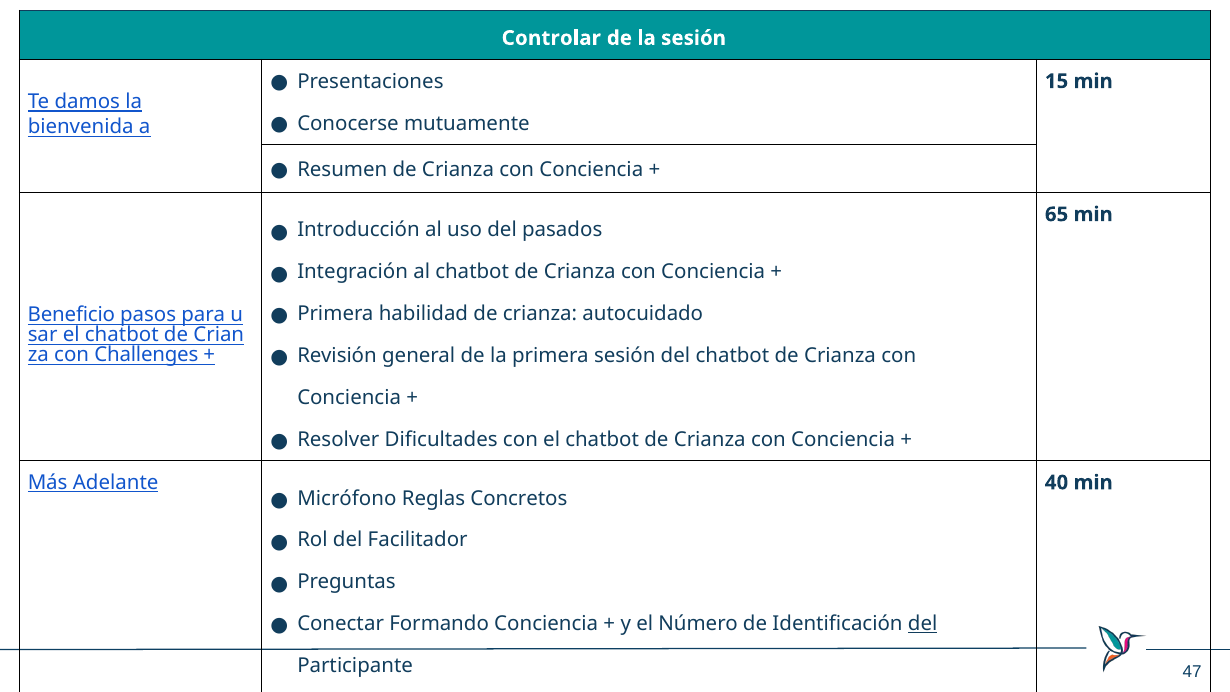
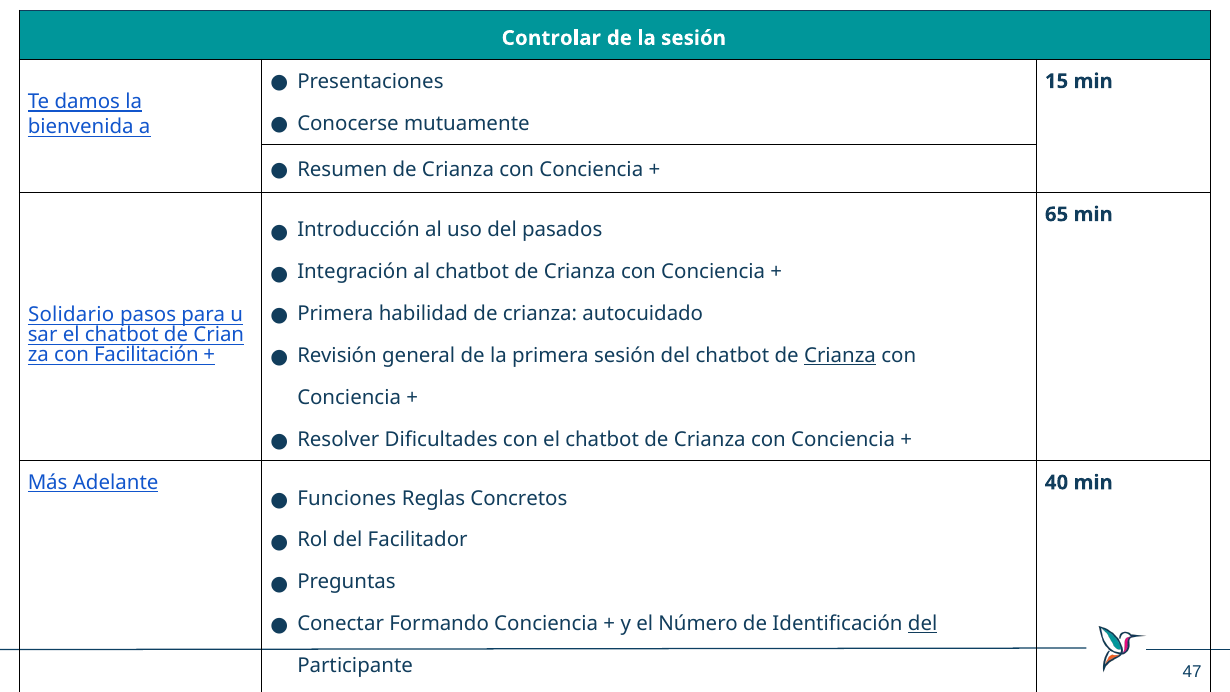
Beneficio: Beneficio -> Solidario
Crianza at (840, 356) underline: none -> present
Challenges: Challenges -> Facilitación
Micrófono: Micrófono -> Funciones
